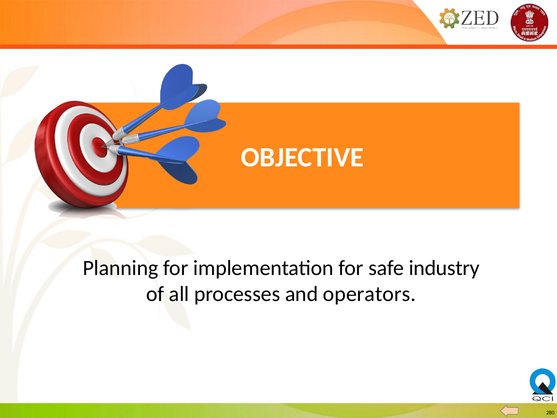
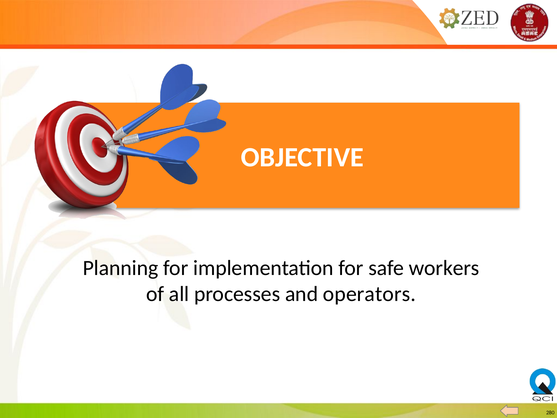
industry: industry -> workers
